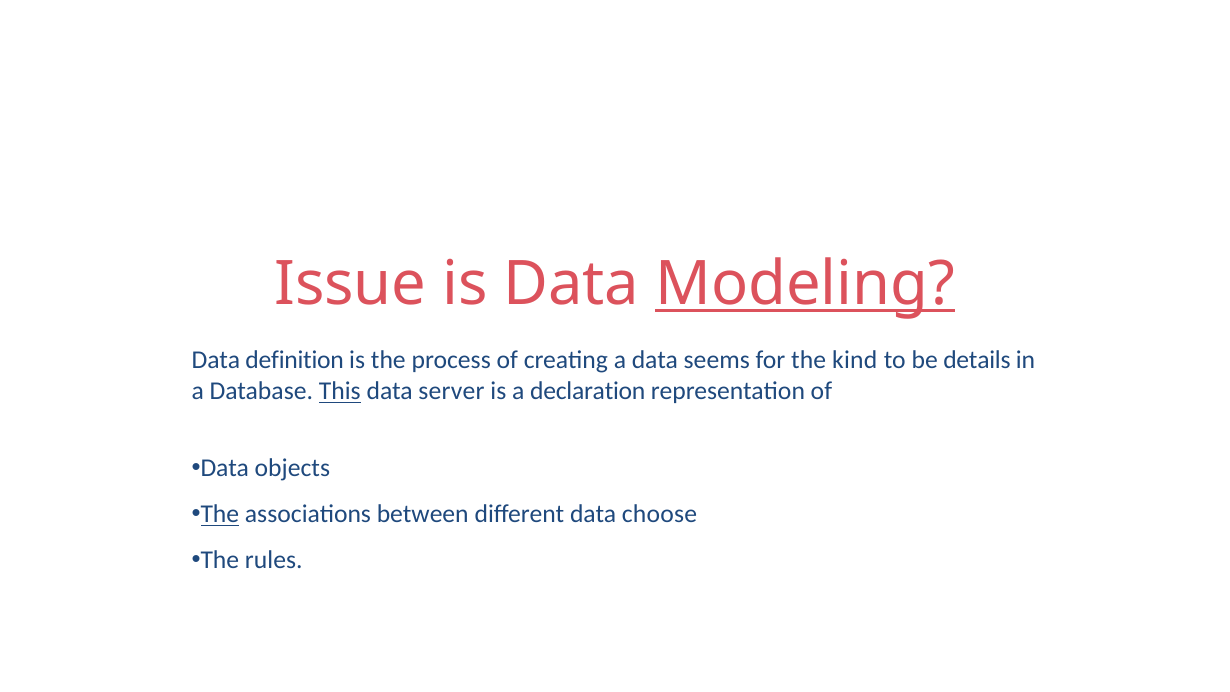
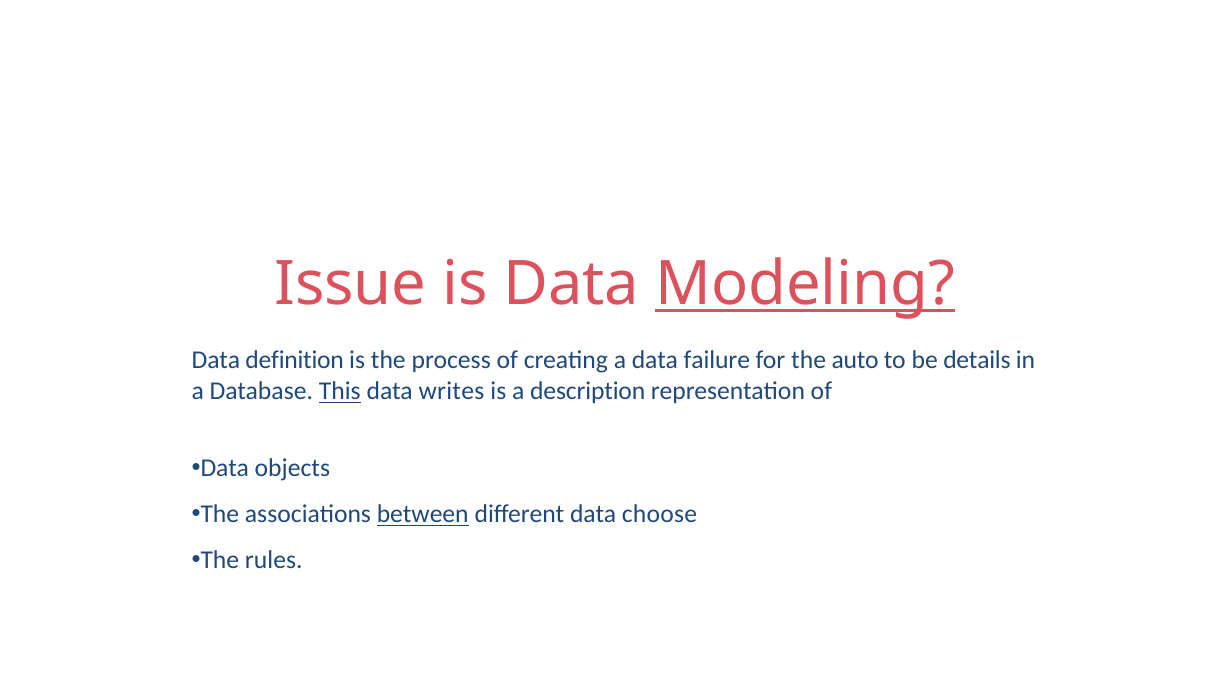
seems: seems -> failure
kind: kind -> auto
server: server -> writes
declaration: declaration -> description
The at (220, 514) underline: present -> none
between underline: none -> present
